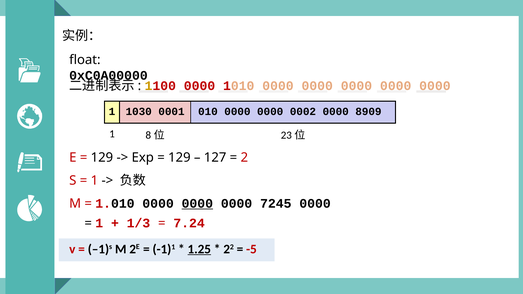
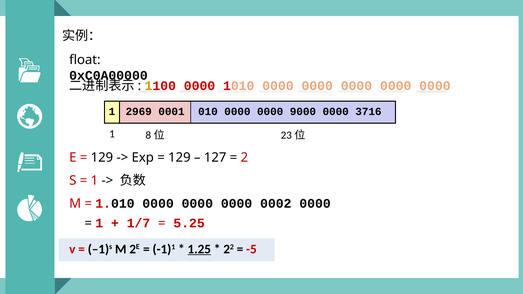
1030: 1030 -> 2969
0002: 0002 -> 9000
8909: 8909 -> 3716
0000 at (197, 204) underline: present -> none
7245: 7245 -> 0002
1/3: 1/3 -> 1/7
7.24: 7.24 -> 5.25
